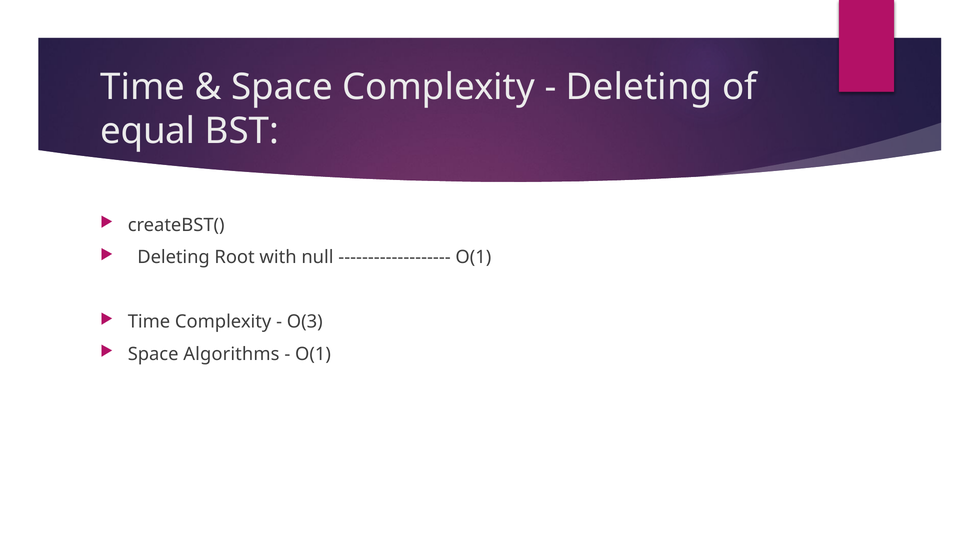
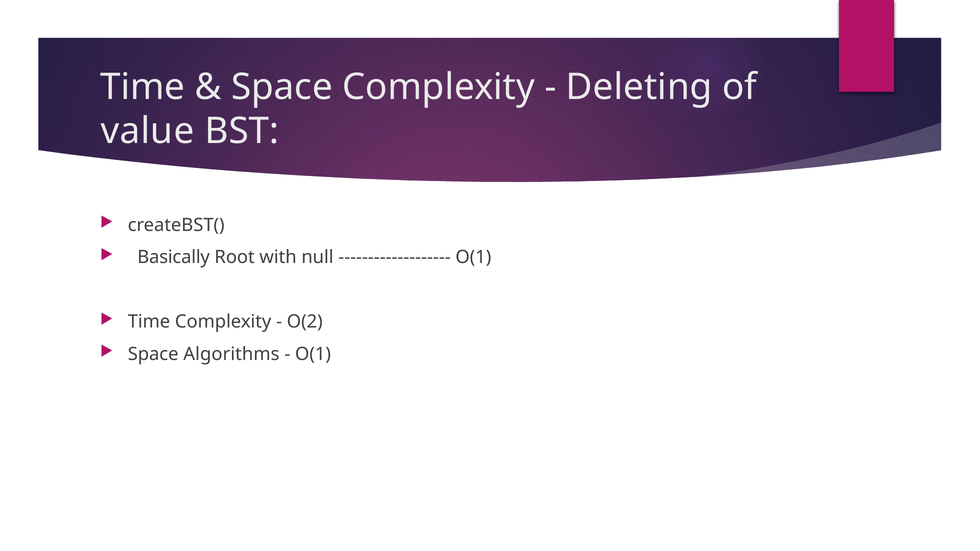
equal: equal -> value
Deleting at (174, 258): Deleting -> Basically
O(3: O(3 -> O(2
